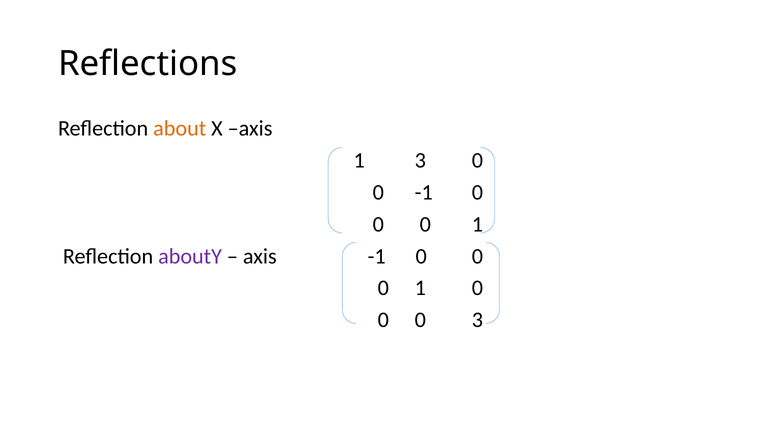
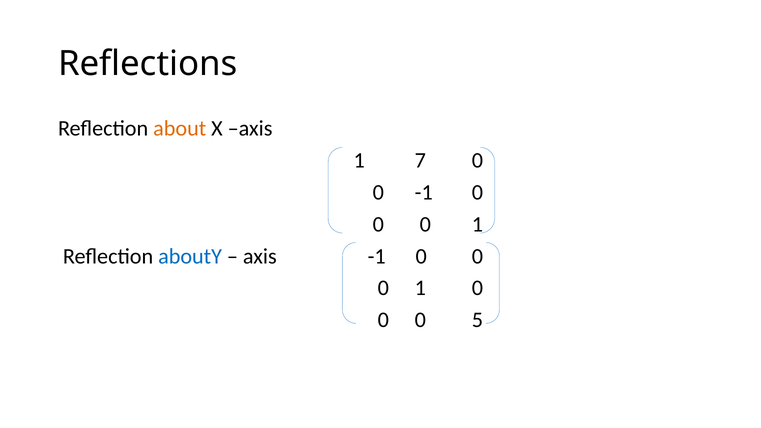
1 3: 3 -> 7
aboutY colour: purple -> blue
0 3: 3 -> 5
